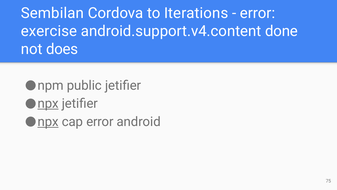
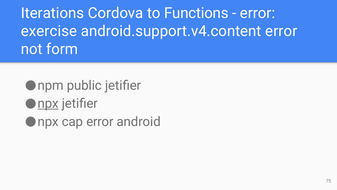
Sembilan: Sembilan -> Iterations
Iterations: Iterations -> Functions
android.support.v4.content done: done -> error
does: does -> form
npx at (48, 121) underline: present -> none
